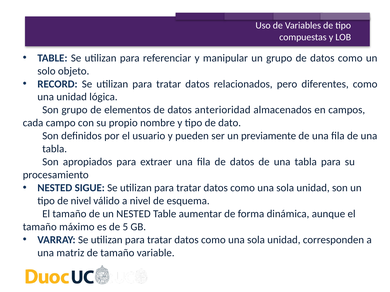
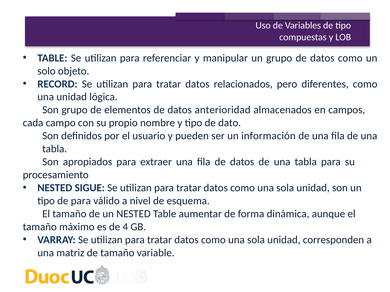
previamente: previamente -> información
de nivel: nivel -> para
5: 5 -> 4
